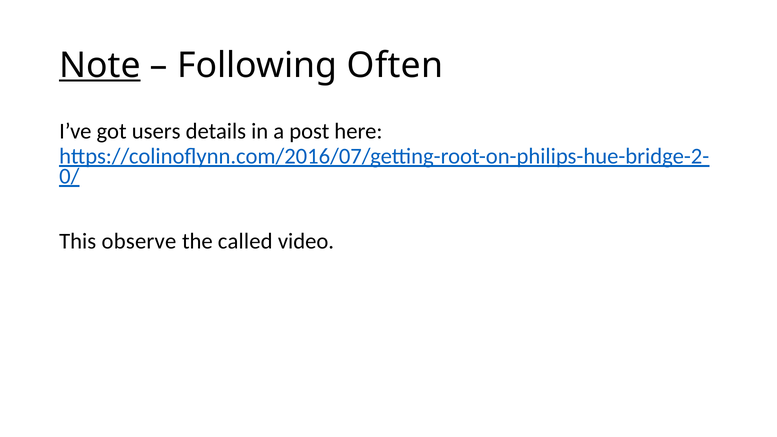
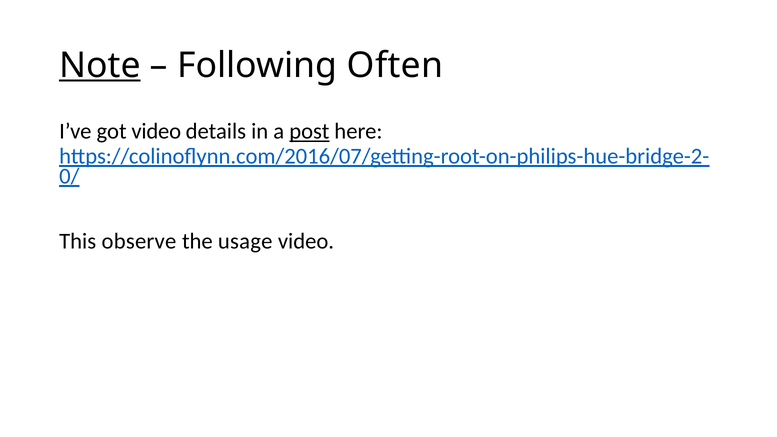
got users: users -> video
post underline: none -> present
called: called -> usage
